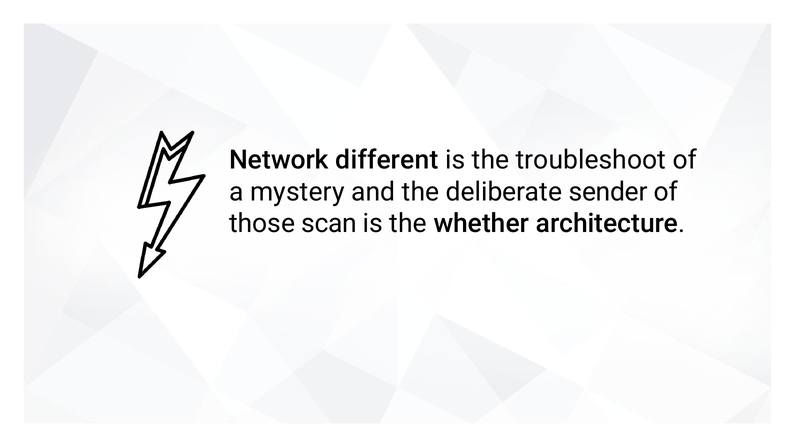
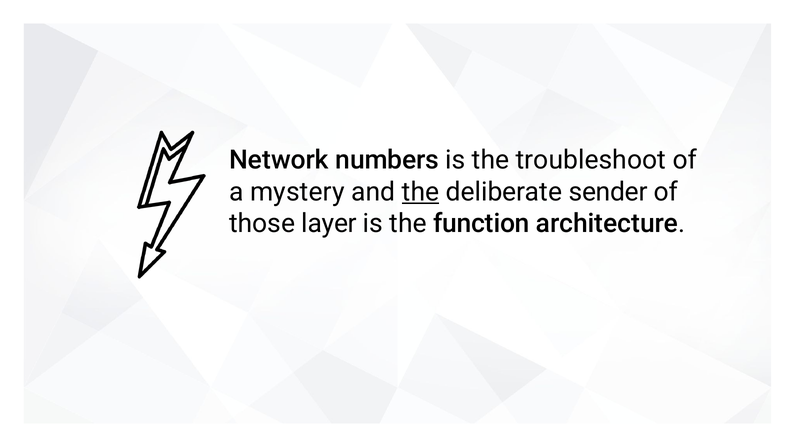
different: different -> numbers
the at (421, 192) underline: none -> present
scan: scan -> layer
whether: whether -> function
